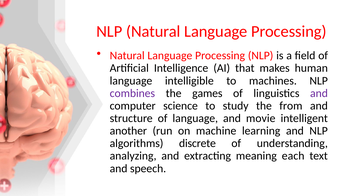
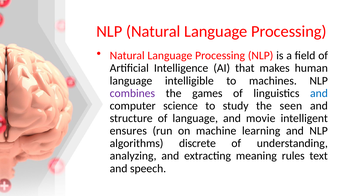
and at (319, 93) colour: purple -> blue
from: from -> seen
another: another -> ensures
each: each -> rules
